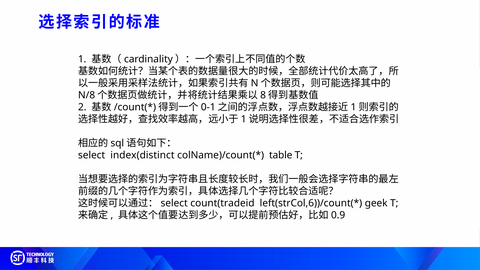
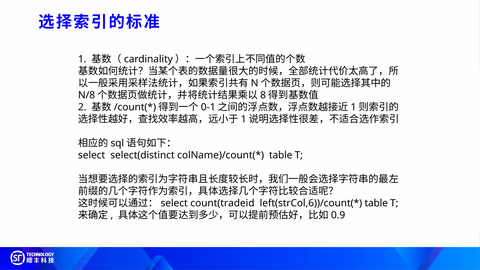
index(distinct: index(distinct -> select(distinct
geek at (376, 203): geek -> table
